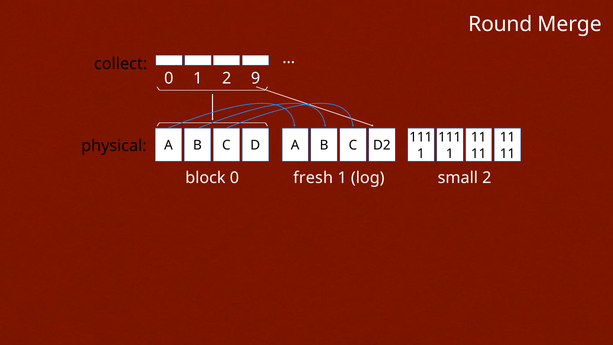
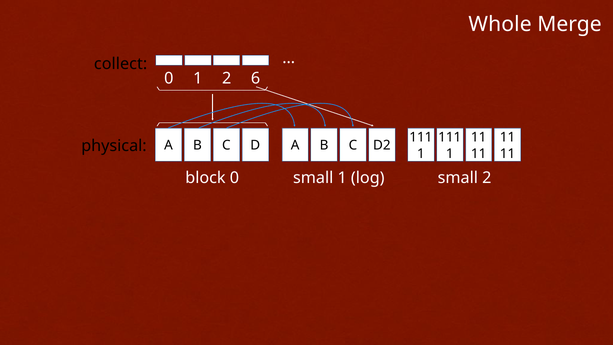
Round: Round -> Whole
9: 9 -> 6
fresh at (313, 178): fresh -> small
